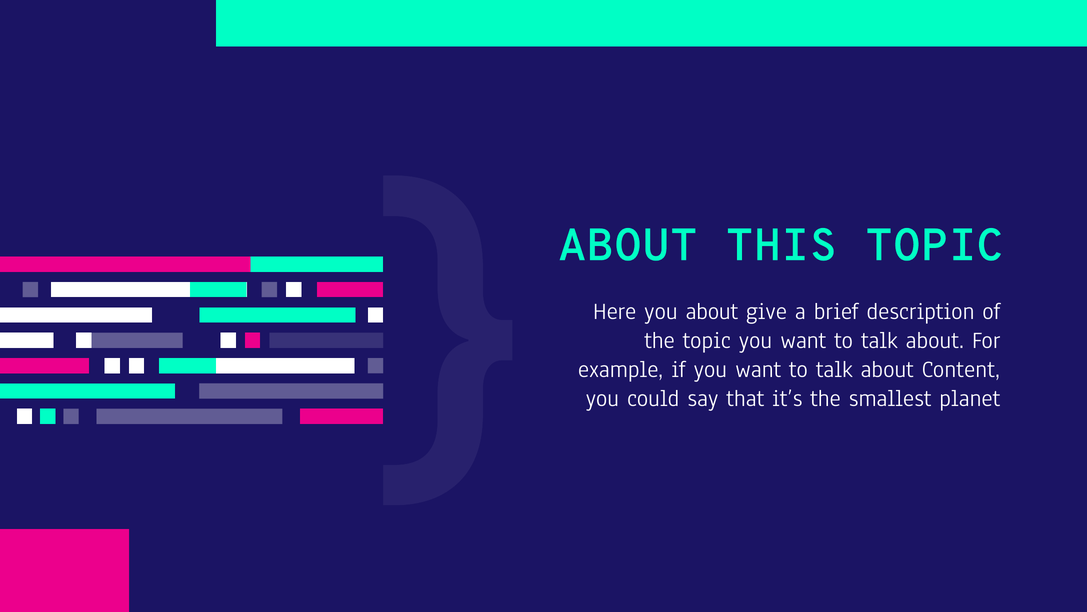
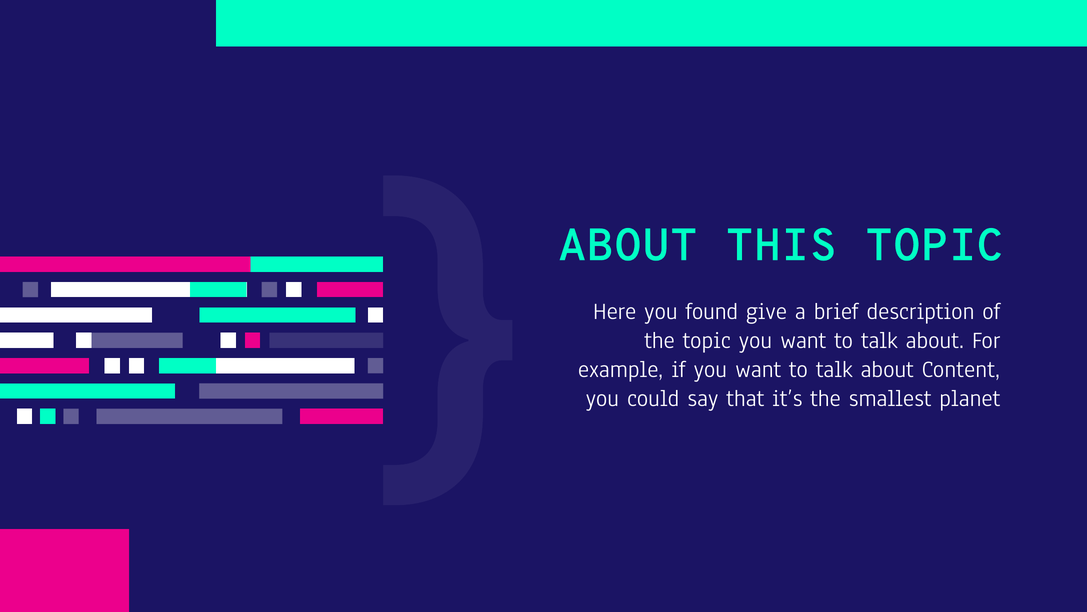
you about: about -> found
